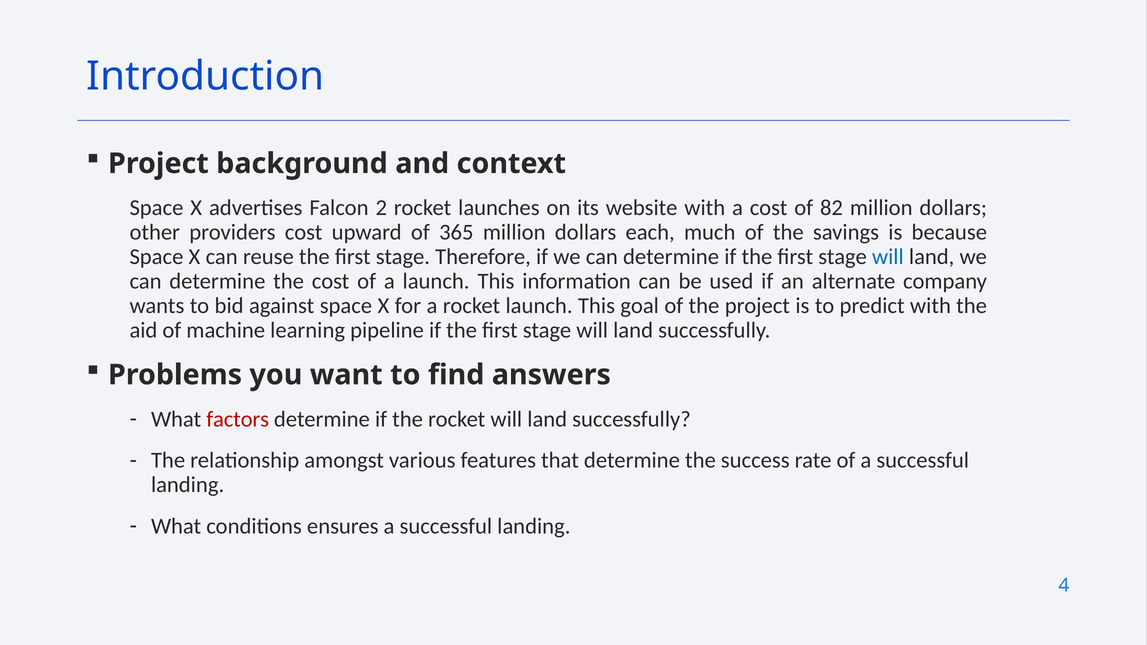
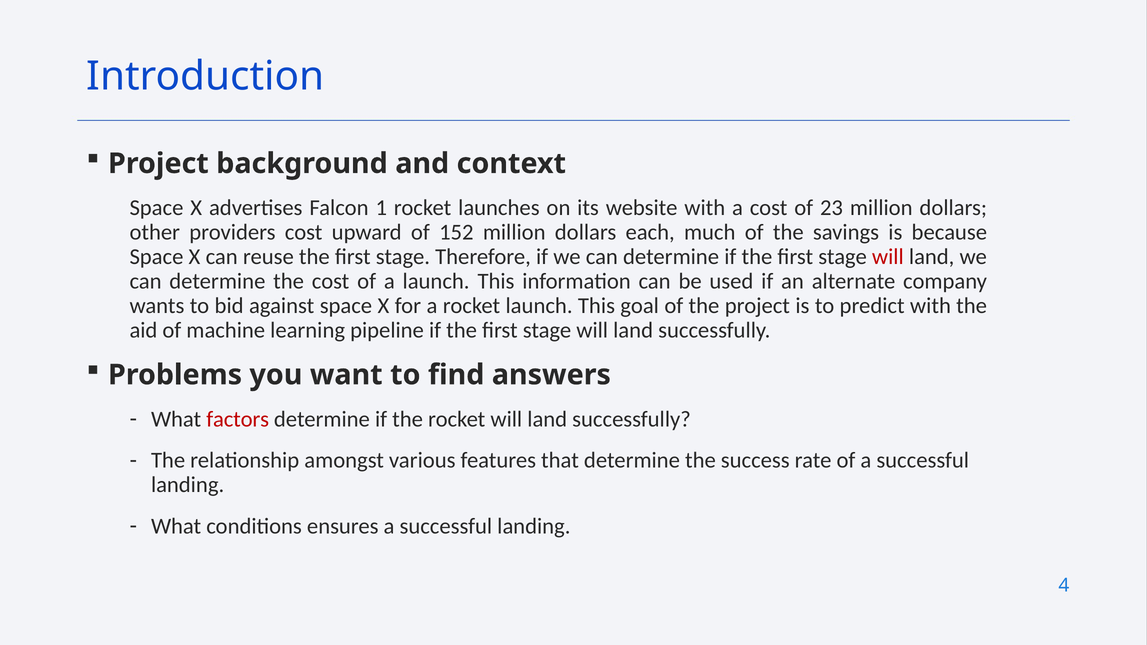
2: 2 -> 1
82: 82 -> 23
365: 365 -> 152
will at (888, 257) colour: blue -> red
